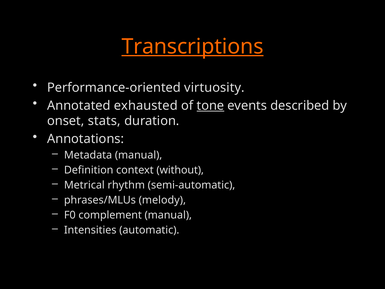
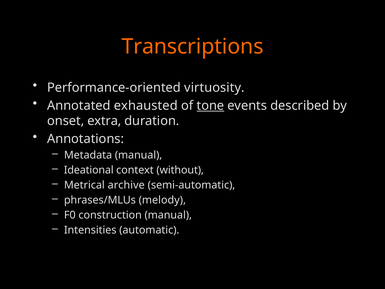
Transcriptions underline: present -> none
stats: stats -> extra
Definition: Definition -> Ideational
rhythm: rhythm -> archive
complement: complement -> construction
